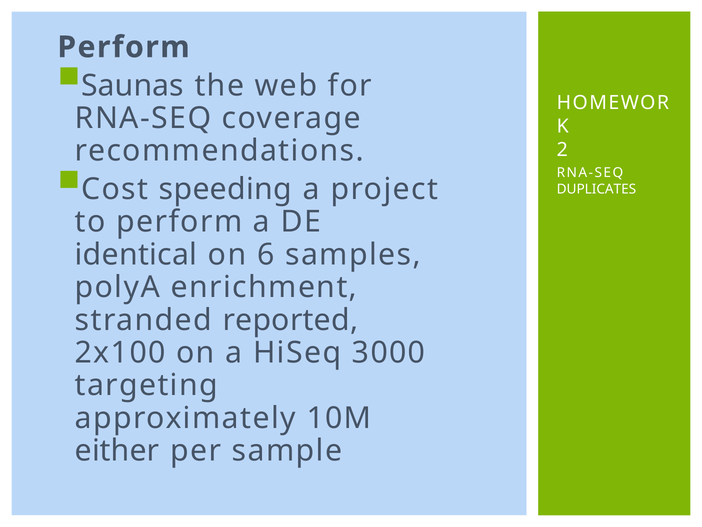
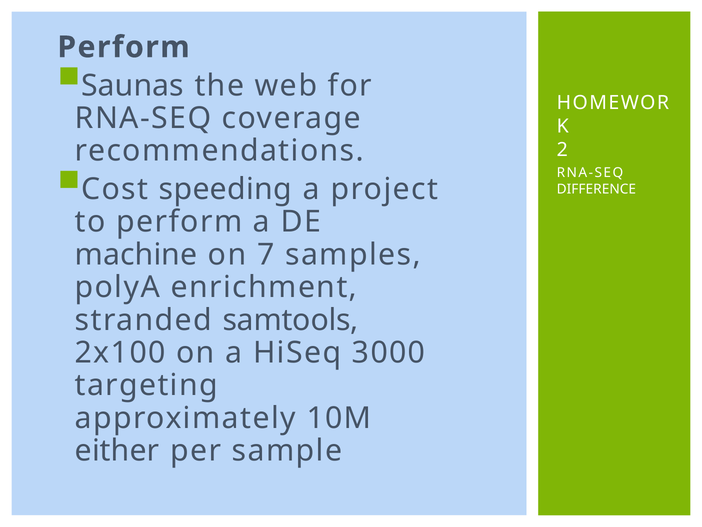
DUPLICATES: DUPLICATES -> DIFFERENCE
identical: identical -> machine
6: 6 -> 7
reported: reported -> samtools
